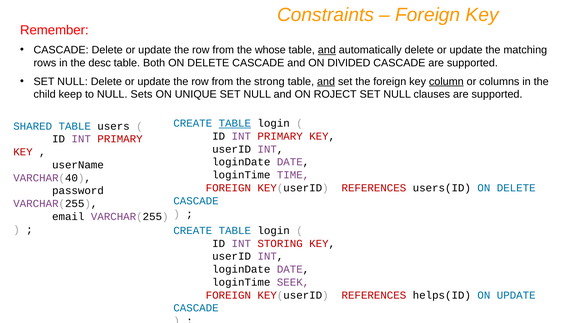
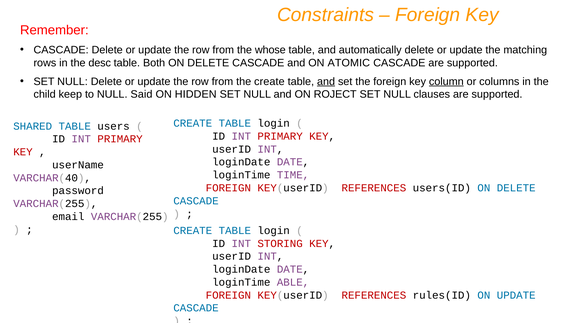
and at (327, 50) underline: present -> none
DIVIDED: DIVIDED -> ATOMIC
the strong: strong -> create
Sets: Sets -> Said
UNIQUE: UNIQUE -> HIDDEN
TABLE at (235, 124) underline: present -> none
SEEK: SEEK -> ABLE
helps(ID: helps(ID -> rules(ID
